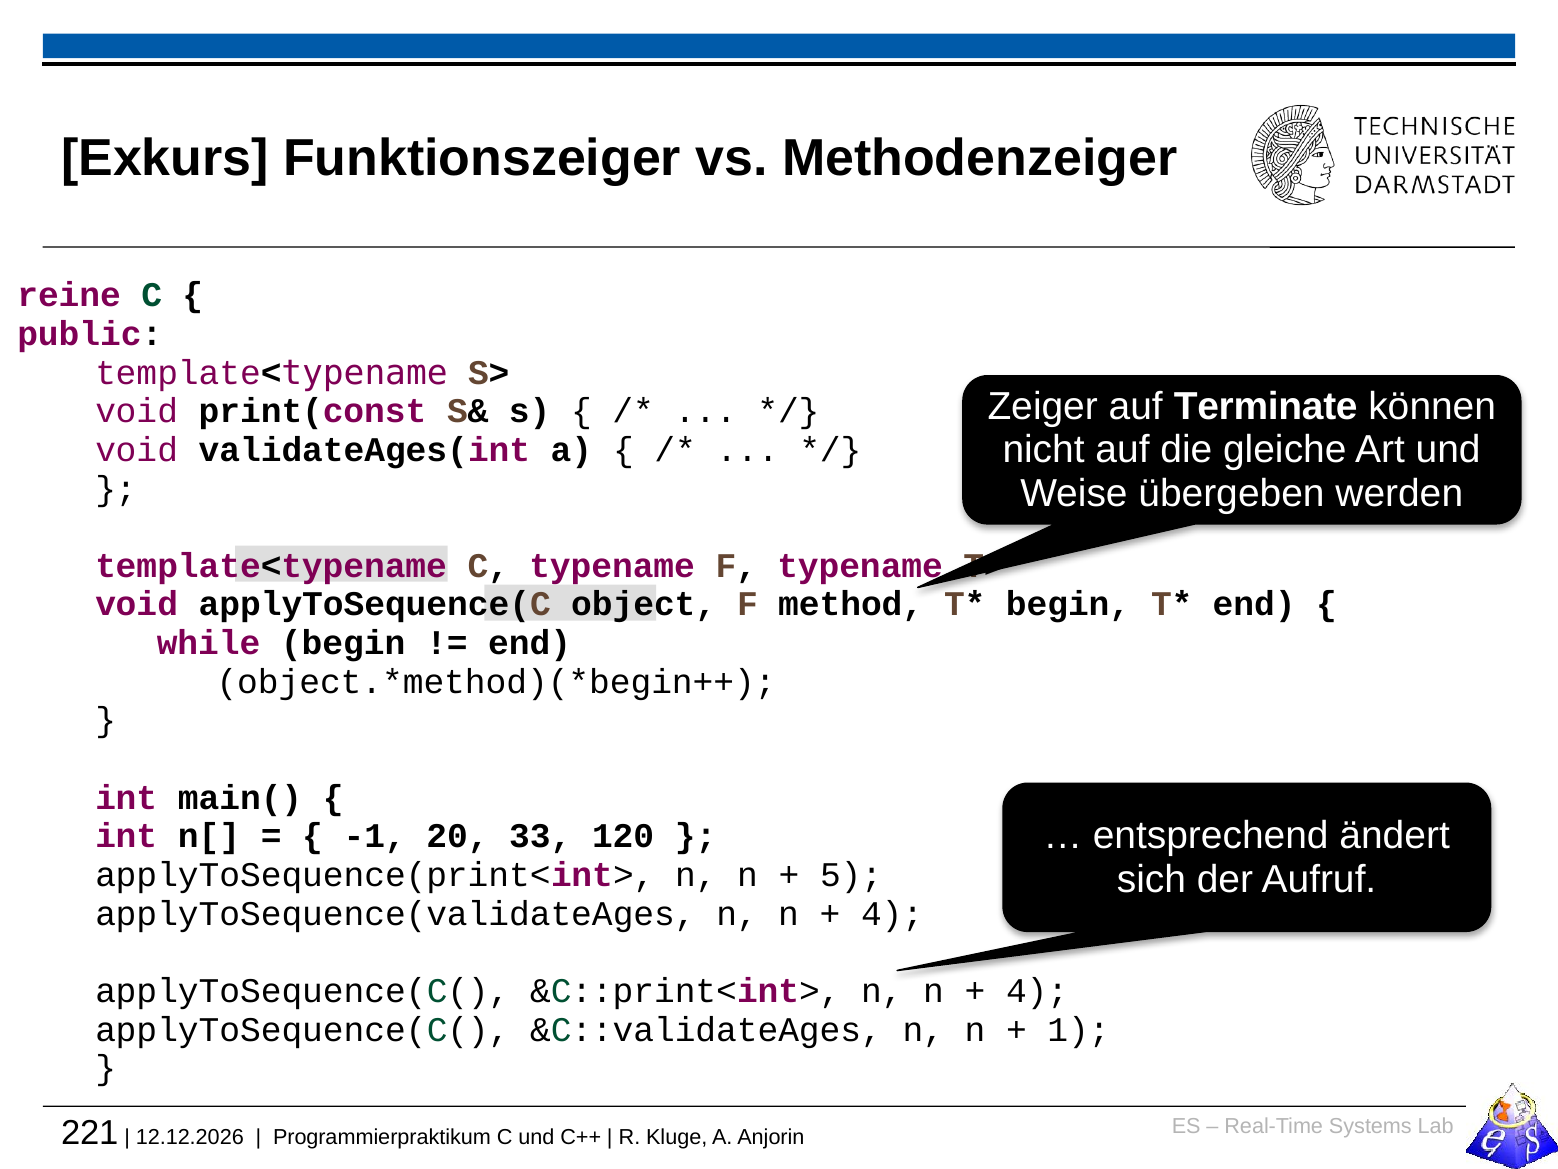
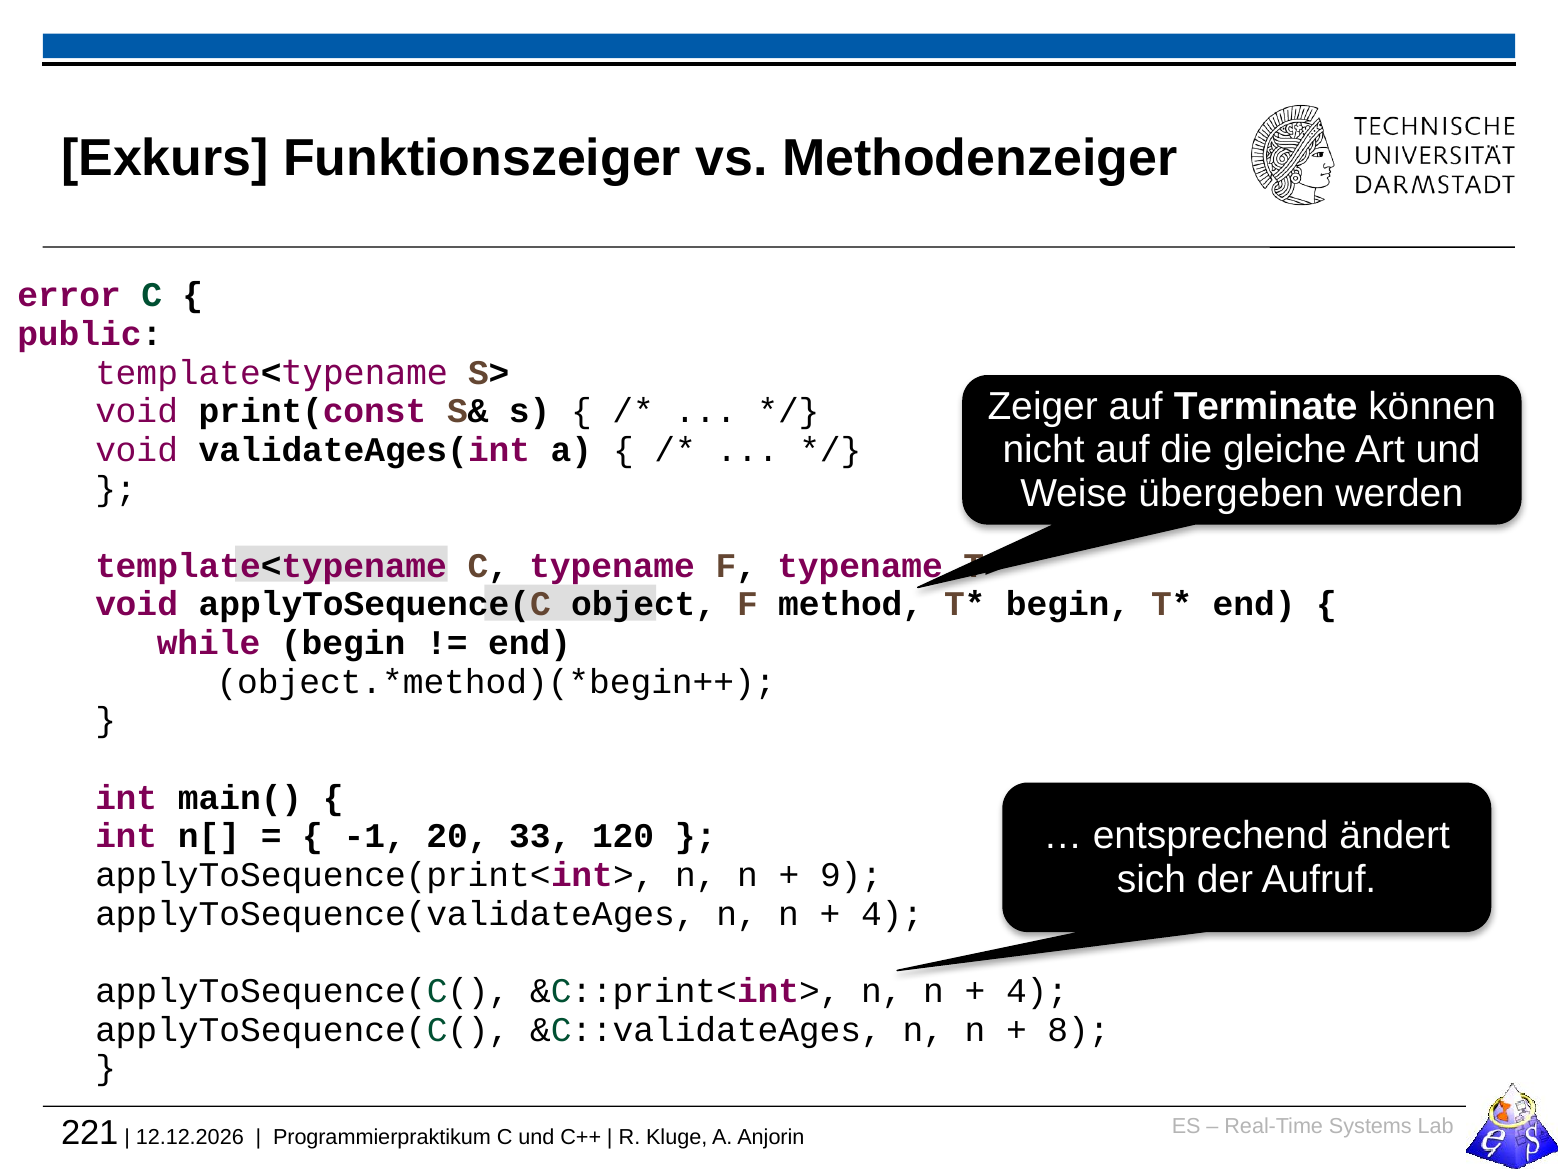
reine: reine -> error
5: 5 -> 9
1: 1 -> 8
